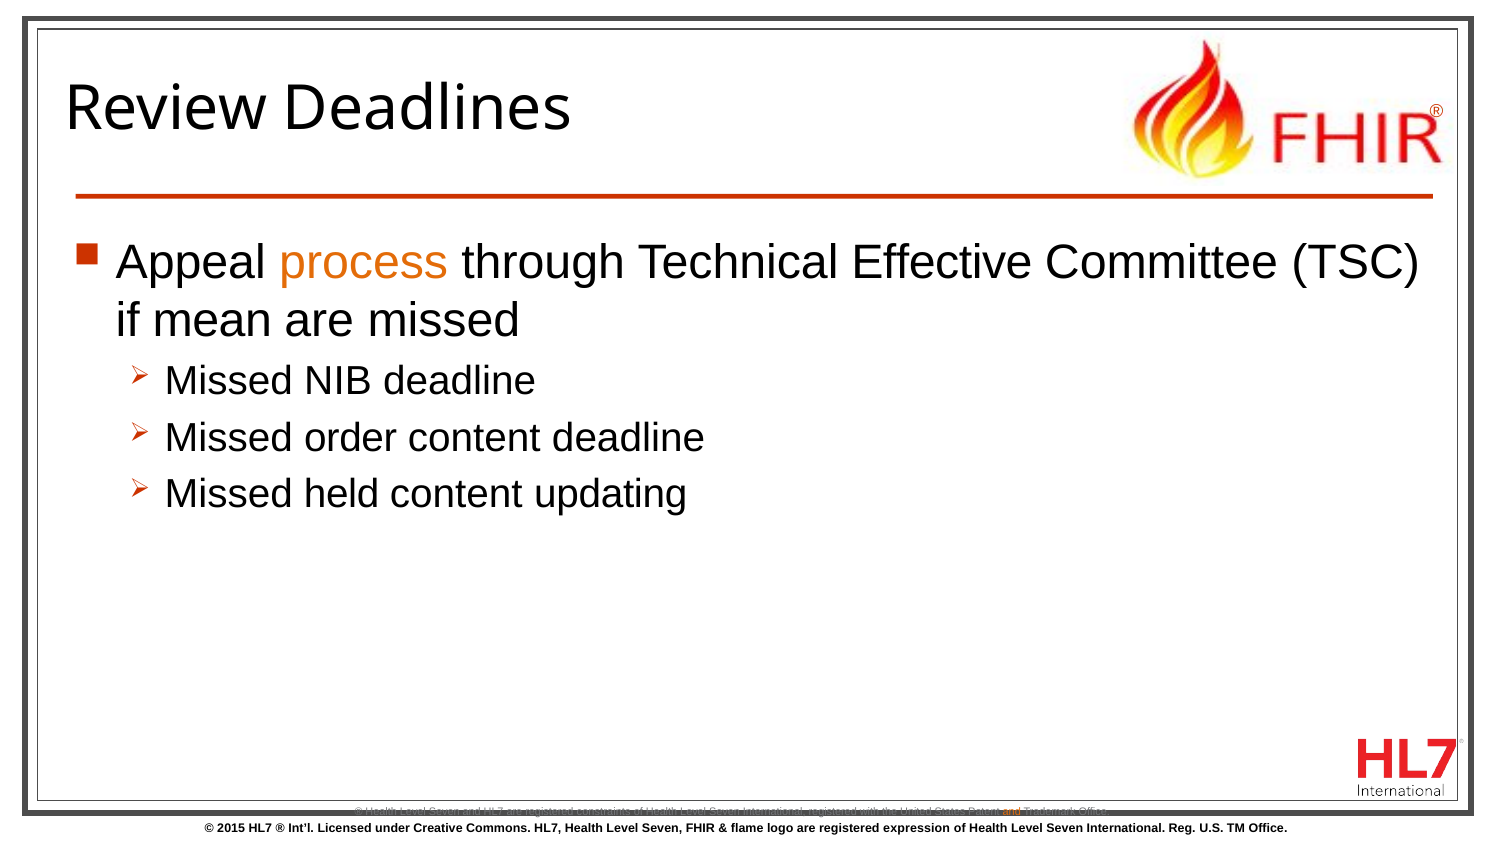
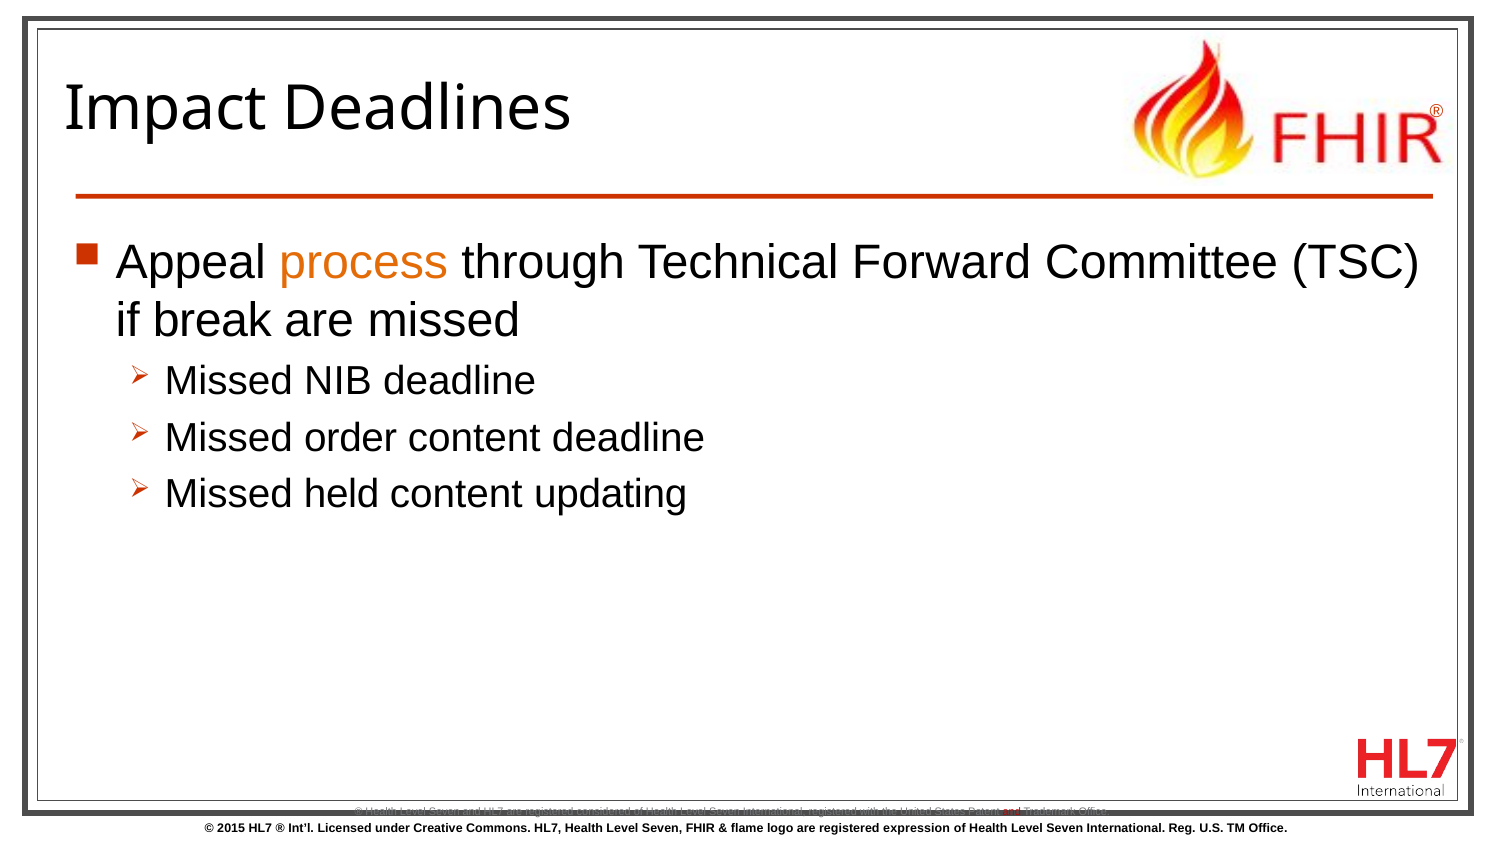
Review: Review -> Impact
Effective: Effective -> Forward
mean: mean -> break
constraints: constraints -> considered
and at (1012, 813) colour: orange -> red
